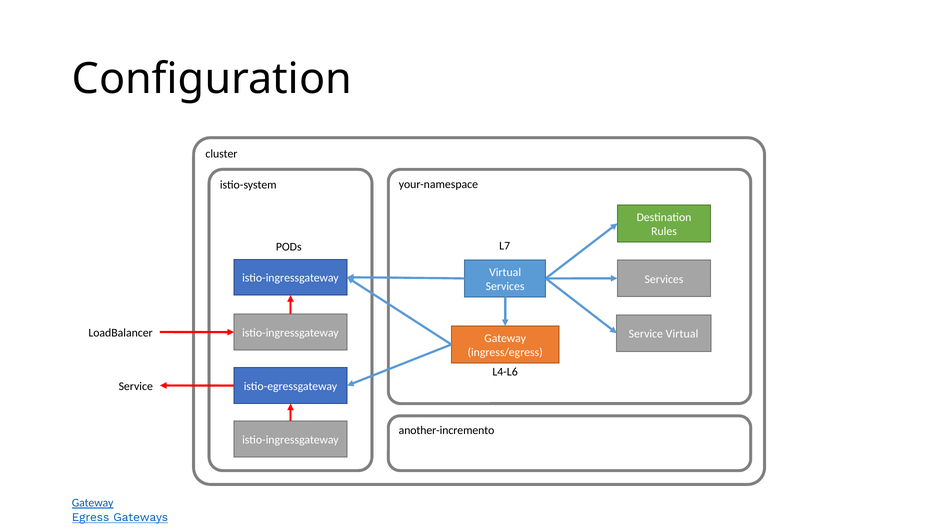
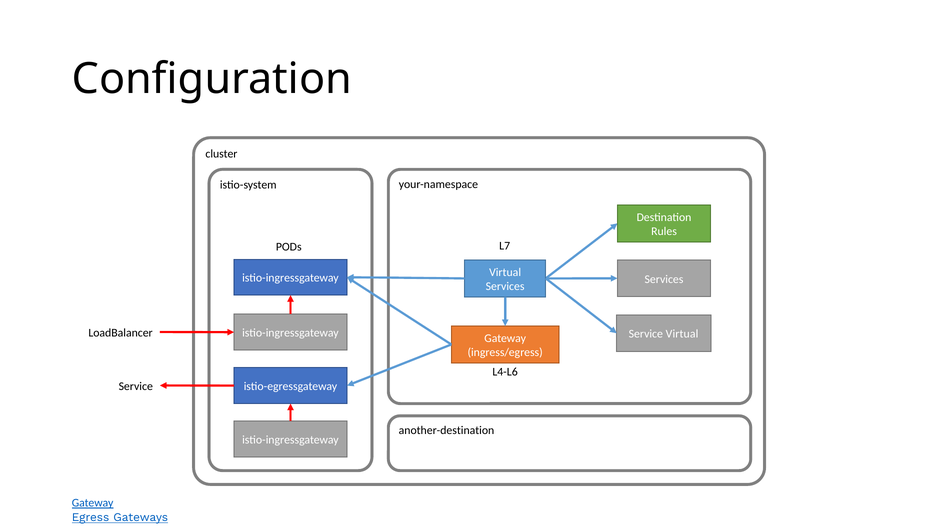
another-incremento: another-incremento -> another-destination
